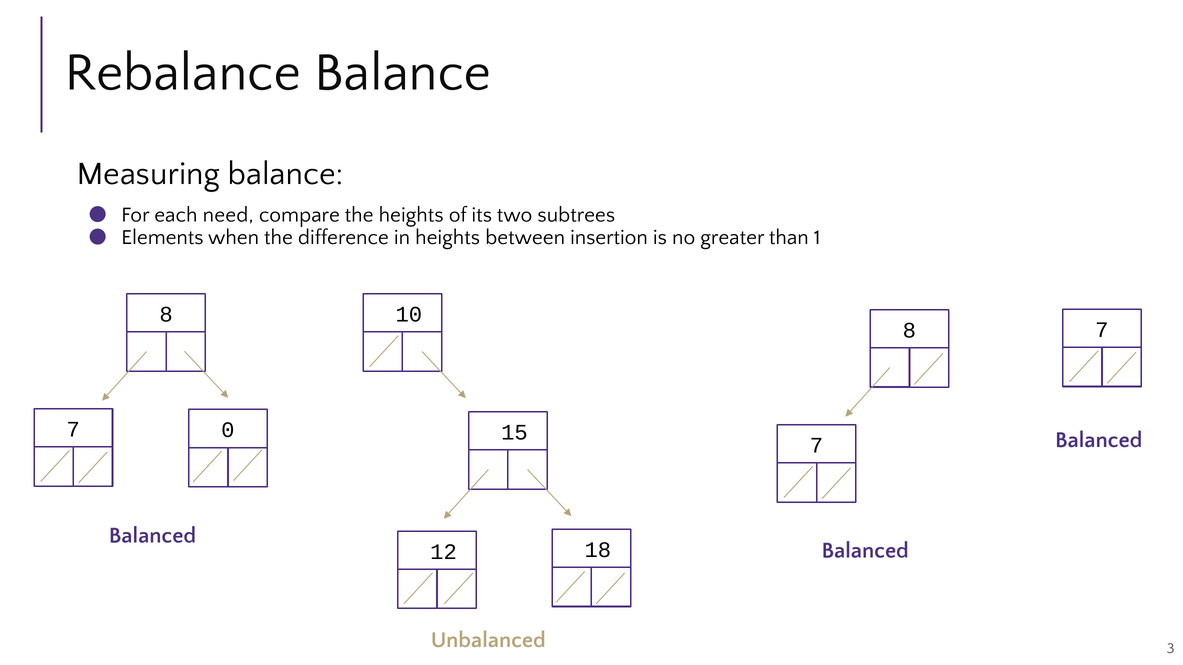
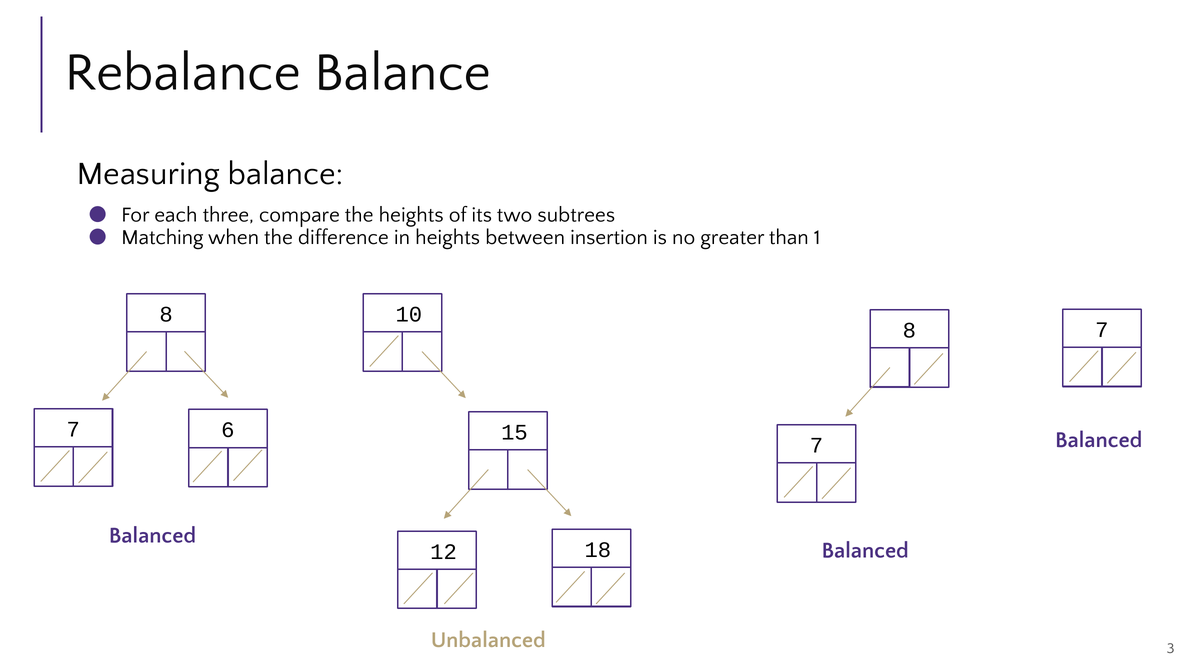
need: need -> three
Elements: Elements -> Matching
0: 0 -> 6
